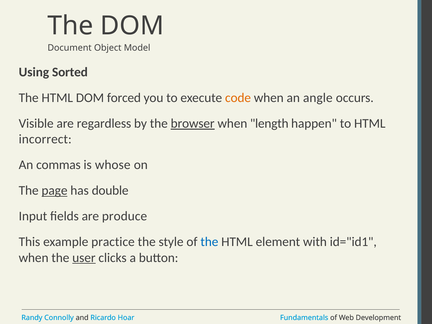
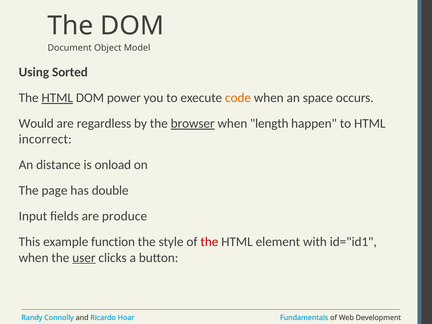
HTML at (57, 98) underline: none -> present
forced: forced -> power
angle: angle -> space
Visible: Visible -> Would
commas: commas -> distance
whose: whose -> onload
page underline: present -> none
practice: practice -> function
the at (209, 242) colour: blue -> red
